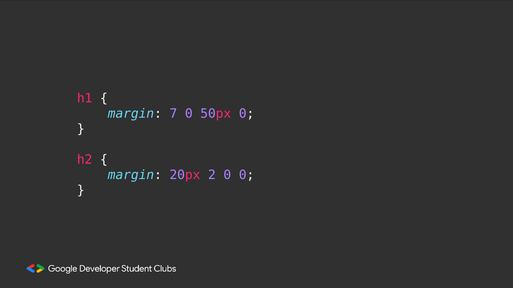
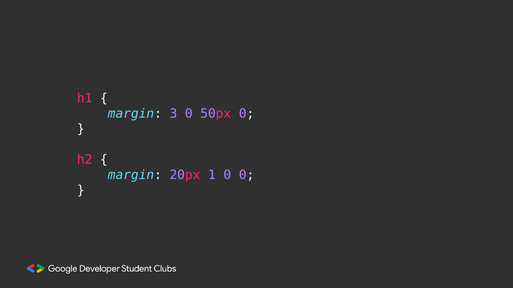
7: 7 -> 3
2: 2 -> 1
